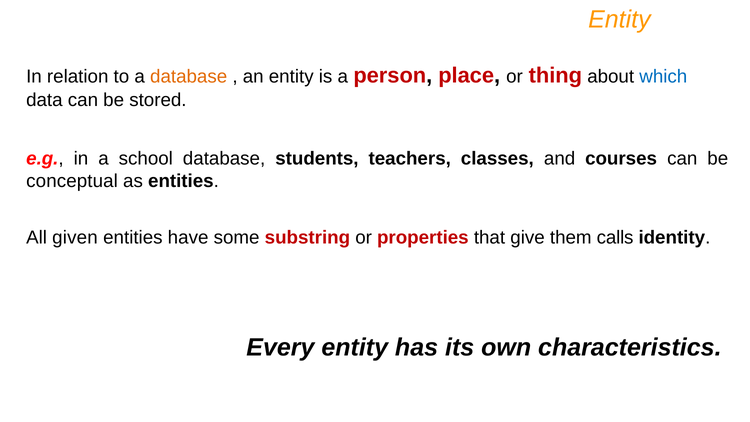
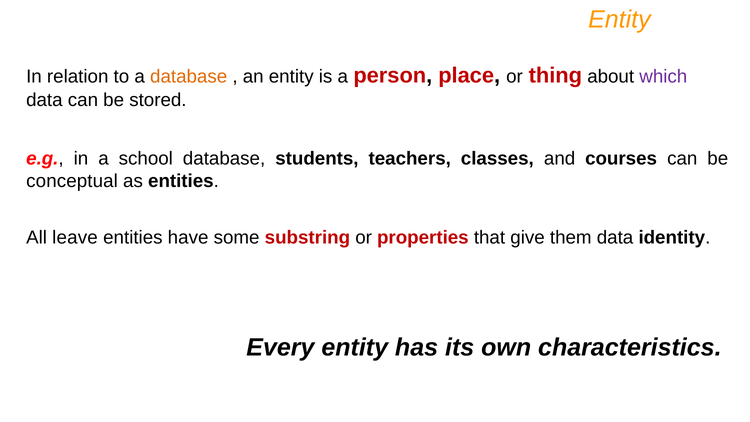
which colour: blue -> purple
given: given -> leave
them calls: calls -> data
